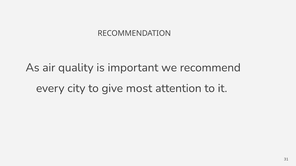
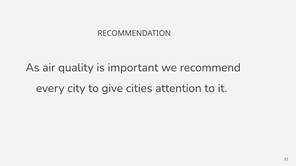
most: most -> cities
